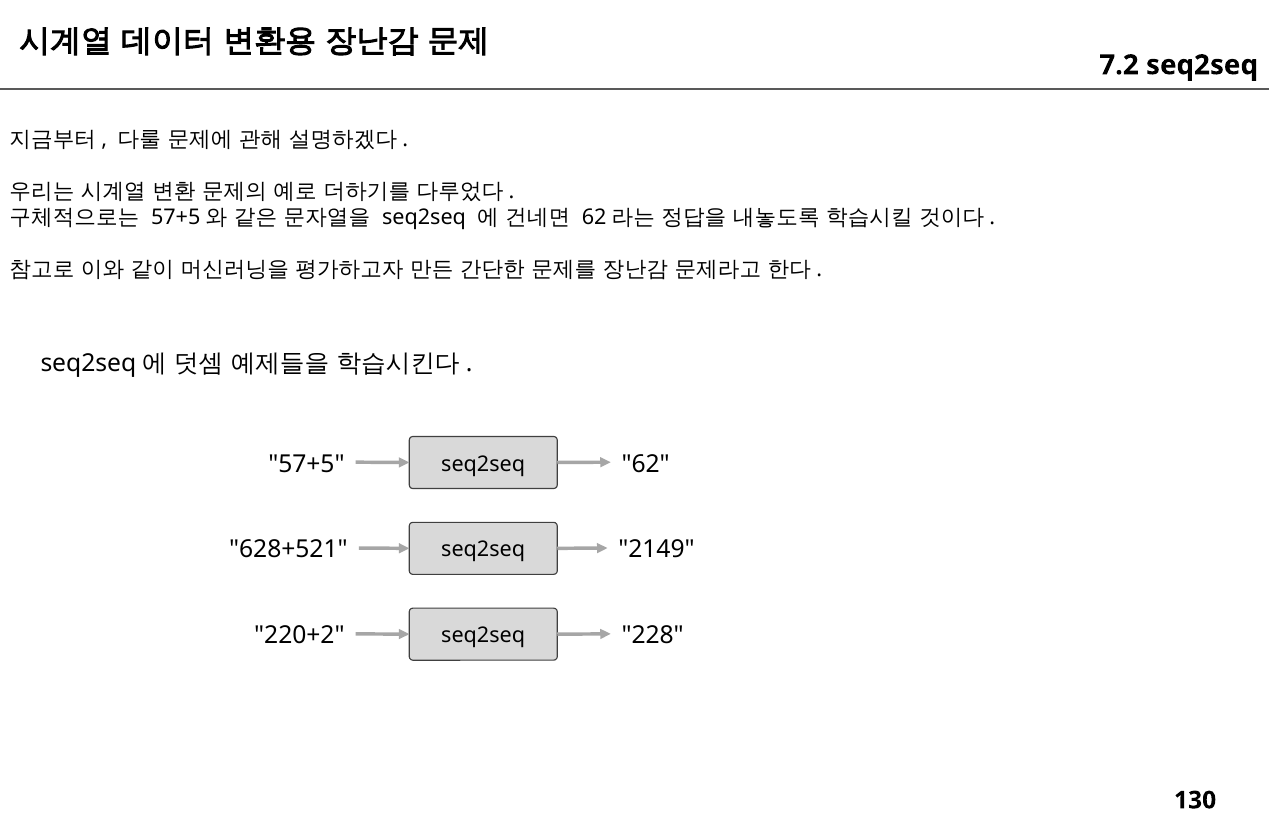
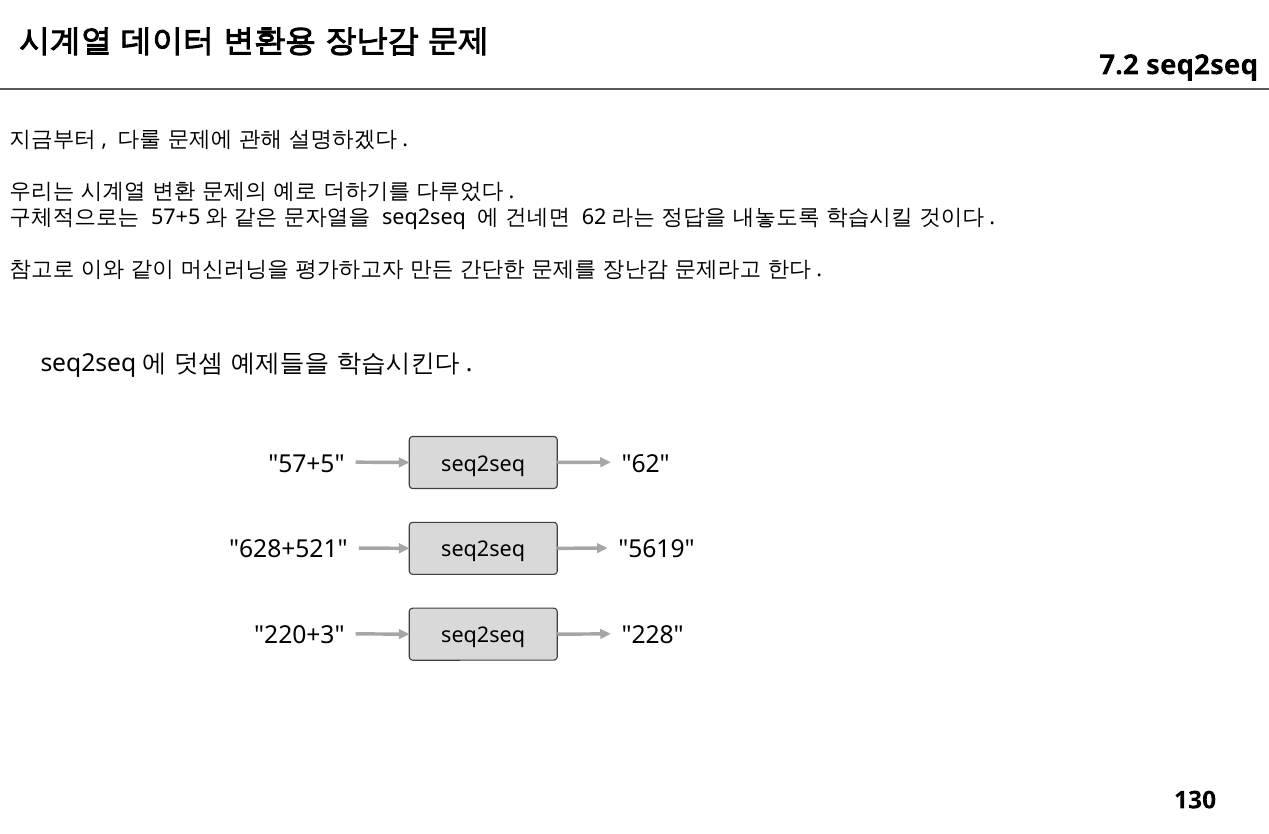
2149: 2149 -> 5619
220+2: 220+2 -> 220+3
